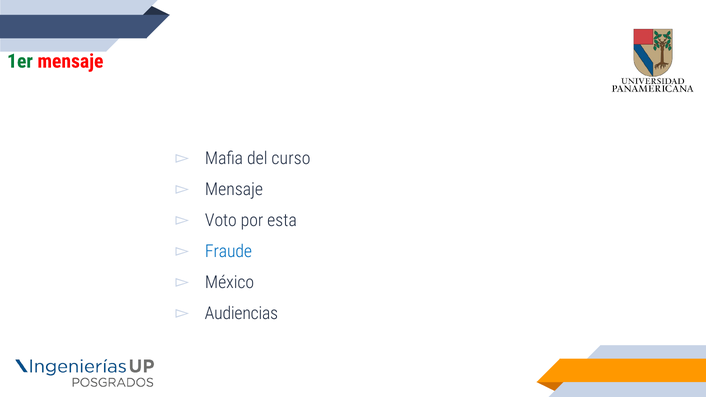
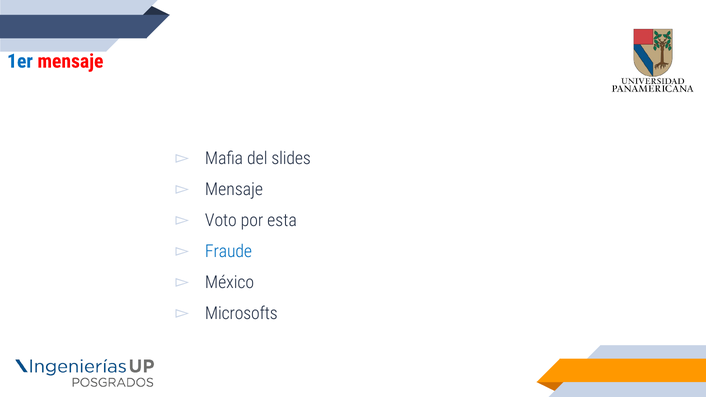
1er colour: green -> blue
curso: curso -> slides
Audiencias: Audiencias -> Microsofts
